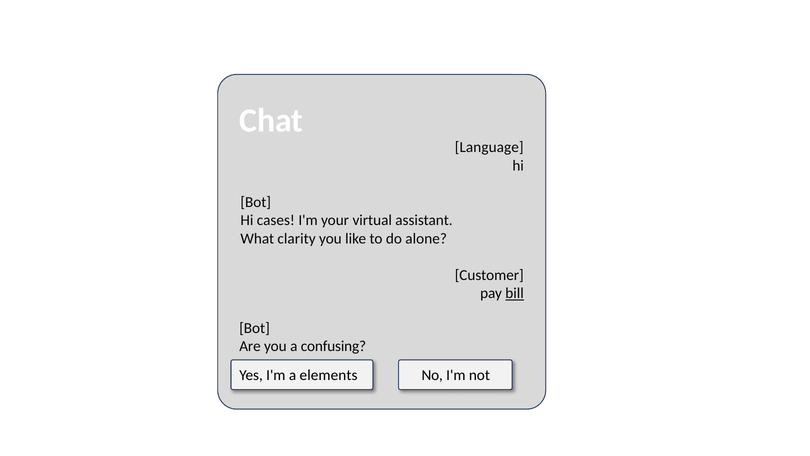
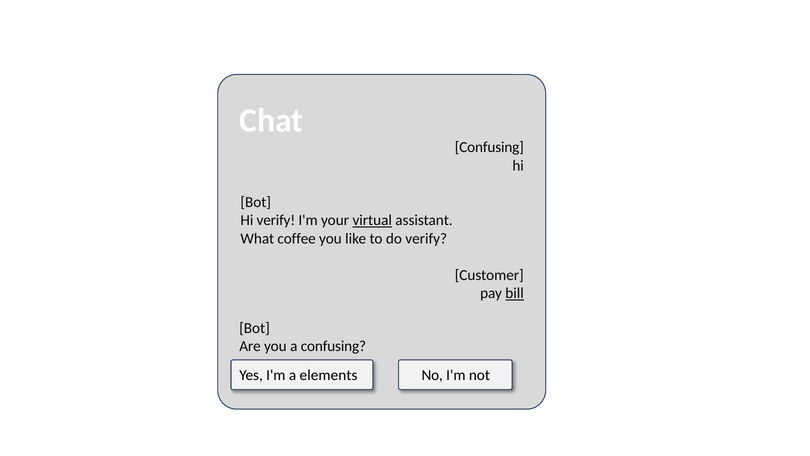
Language at (489, 147): Language -> Confusing
Hi cases: cases -> verify
virtual underline: none -> present
clarity: clarity -> coffee
do alone: alone -> verify
